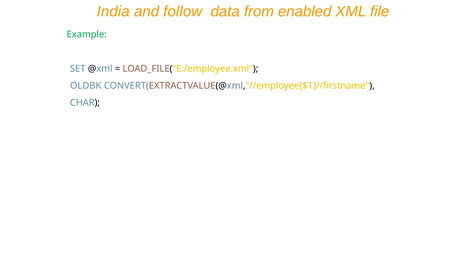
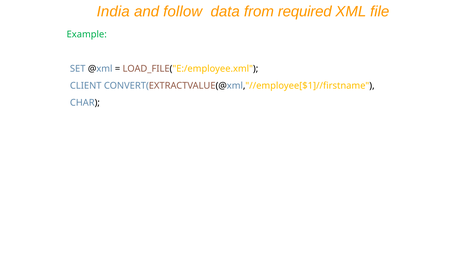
enabled: enabled -> required
OLDBK: OLDBK -> CLIENT
